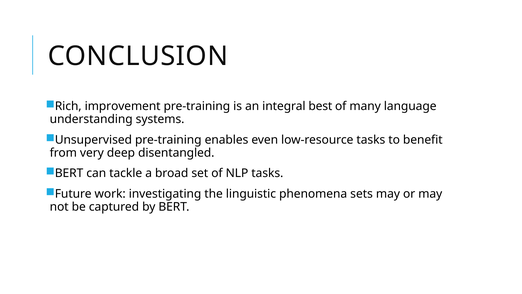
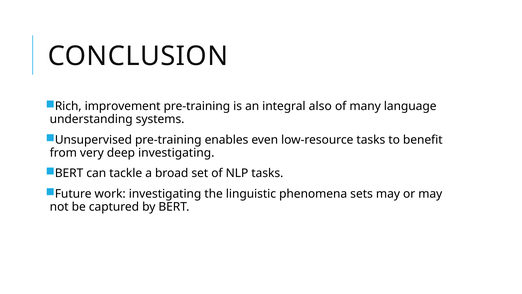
best: best -> also
deep disentangled: disentangled -> investigating
